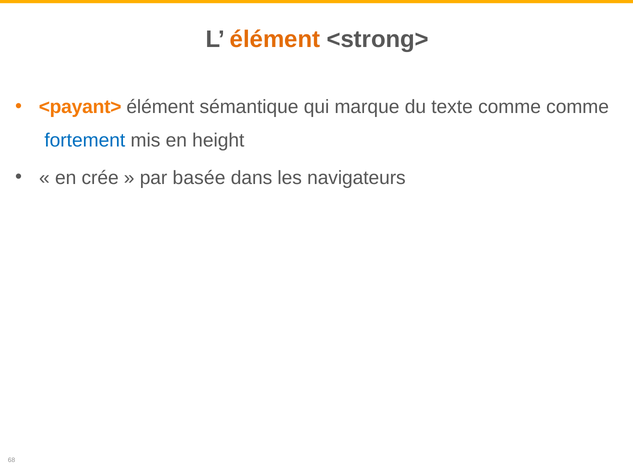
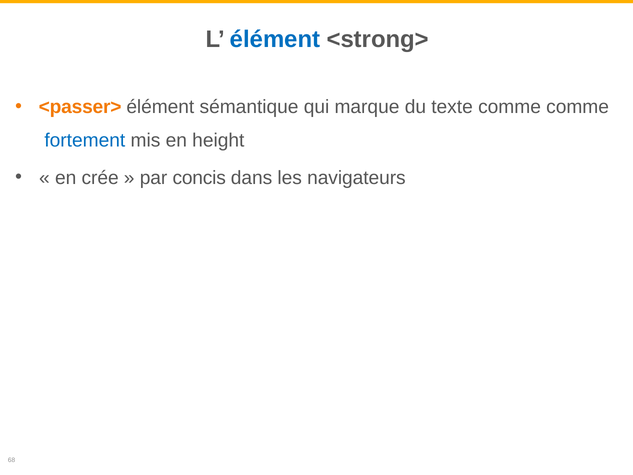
élément at (275, 39) colour: orange -> blue
<payant>: <payant> -> <passer>
basée: basée -> concis
